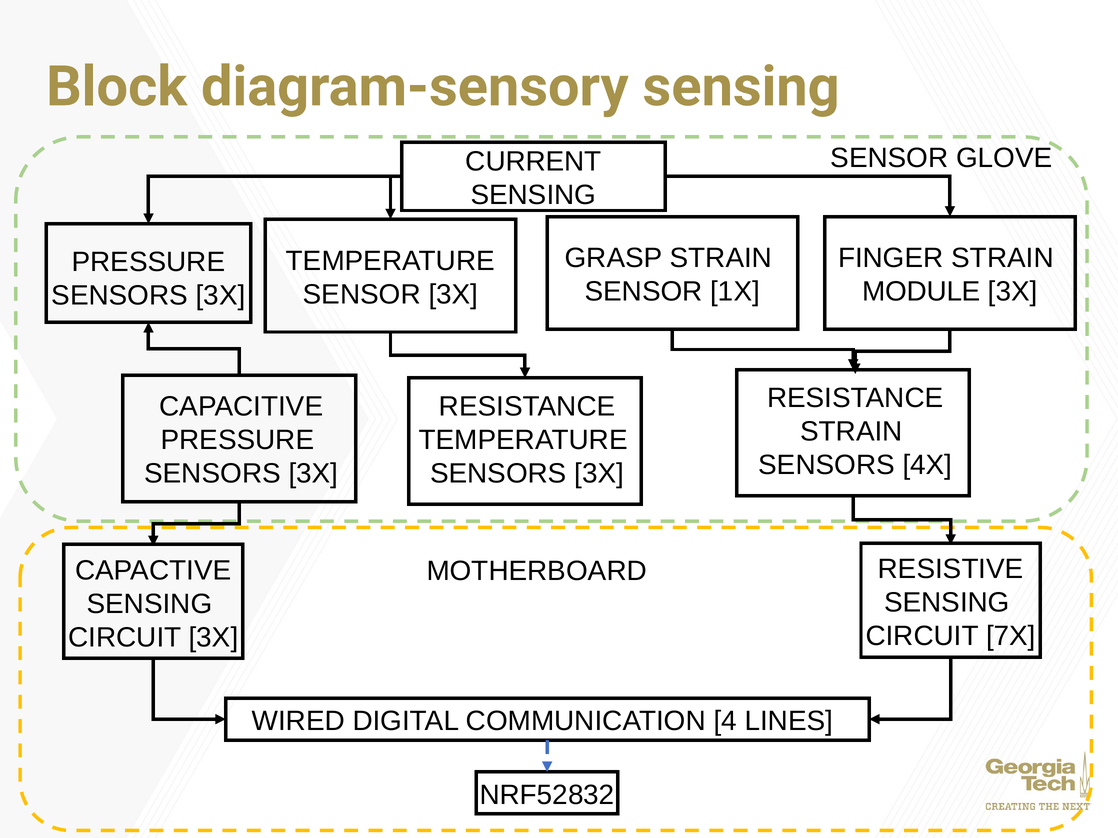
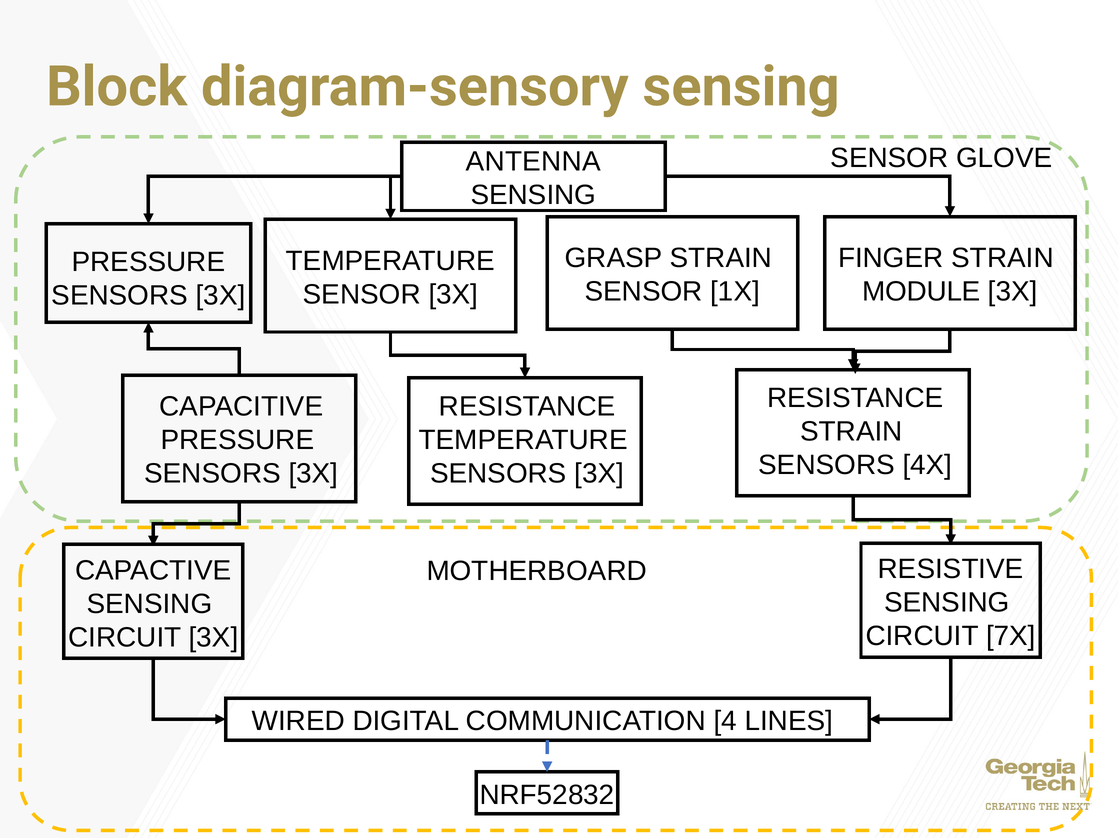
CURRENT: CURRENT -> ANTENNA
